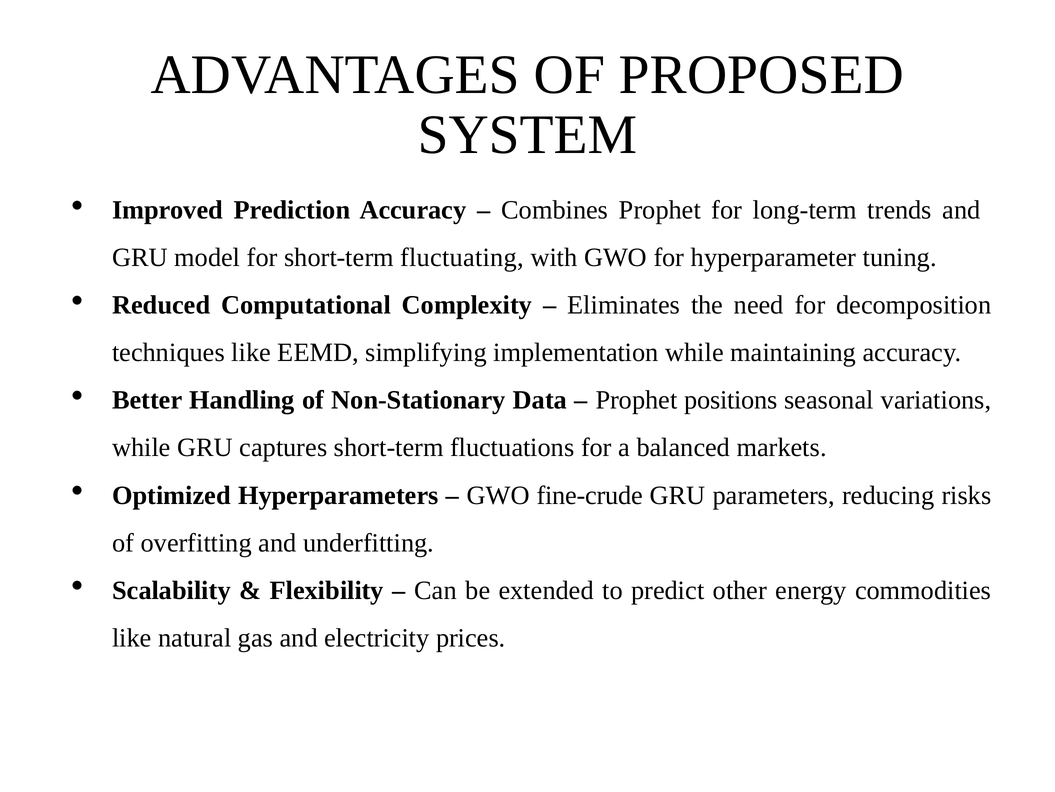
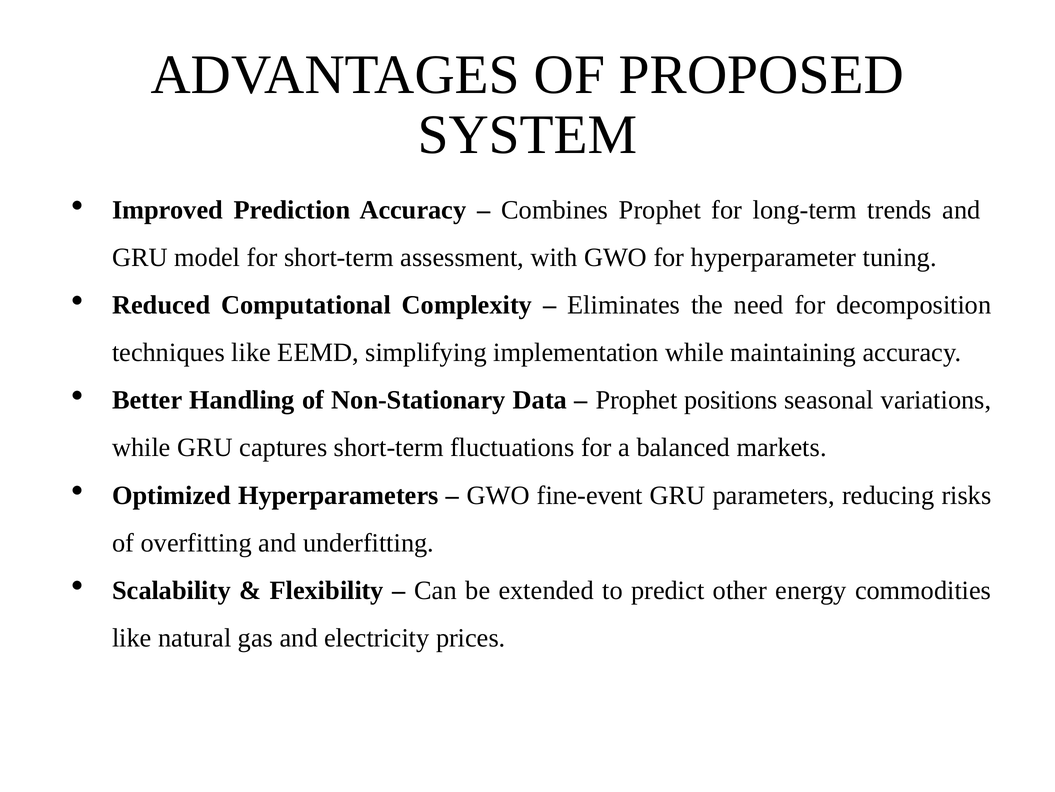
fluctuating: fluctuating -> assessment
fine-crude: fine-crude -> fine-event
